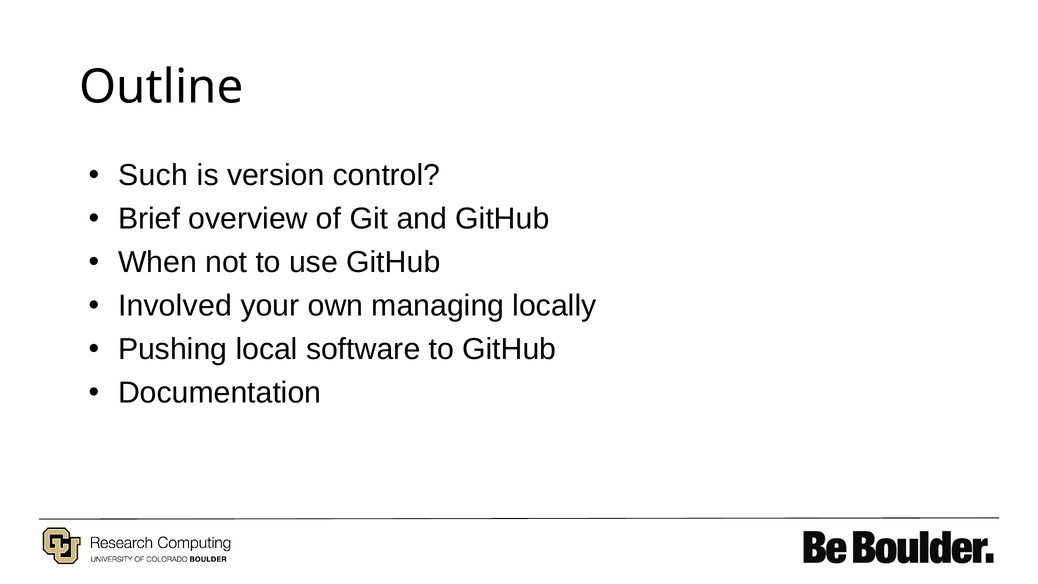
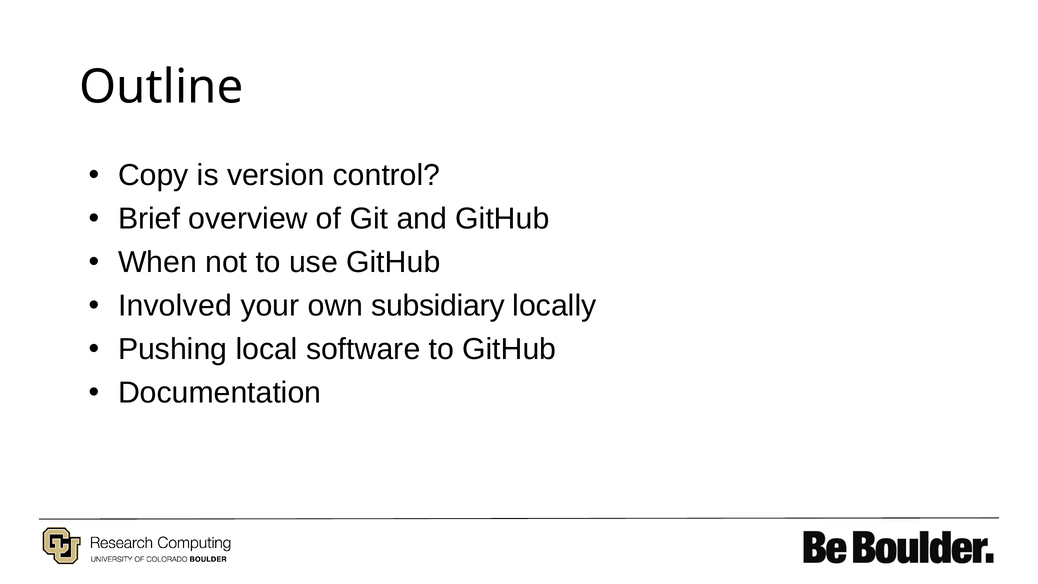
Such: Such -> Copy
managing: managing -> subsidiary
